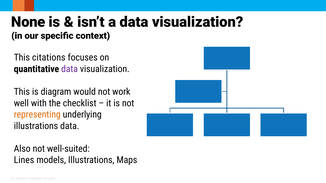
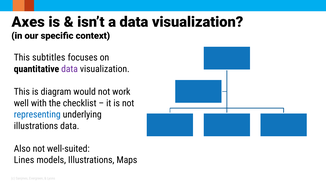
None: None -> Axes
citations: citations -> subtitles
representing colour: orange -> blue
